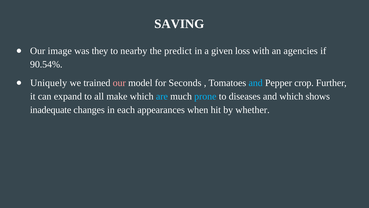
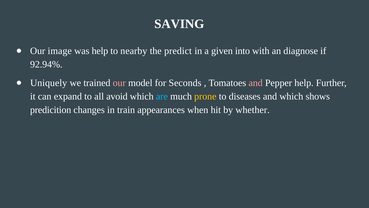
was they: they -> help
loss: loss -> into
agencies: agencies -> diagnose
90.54%: 90.54% -> 92.94%
and at (256, 83) colour: light blue -> pink
Pepper crop: crop -> help
make: make -> avoid
prone colour: light blue -> yellow
inadequate: inadequate -> predicition
each: each -> train
